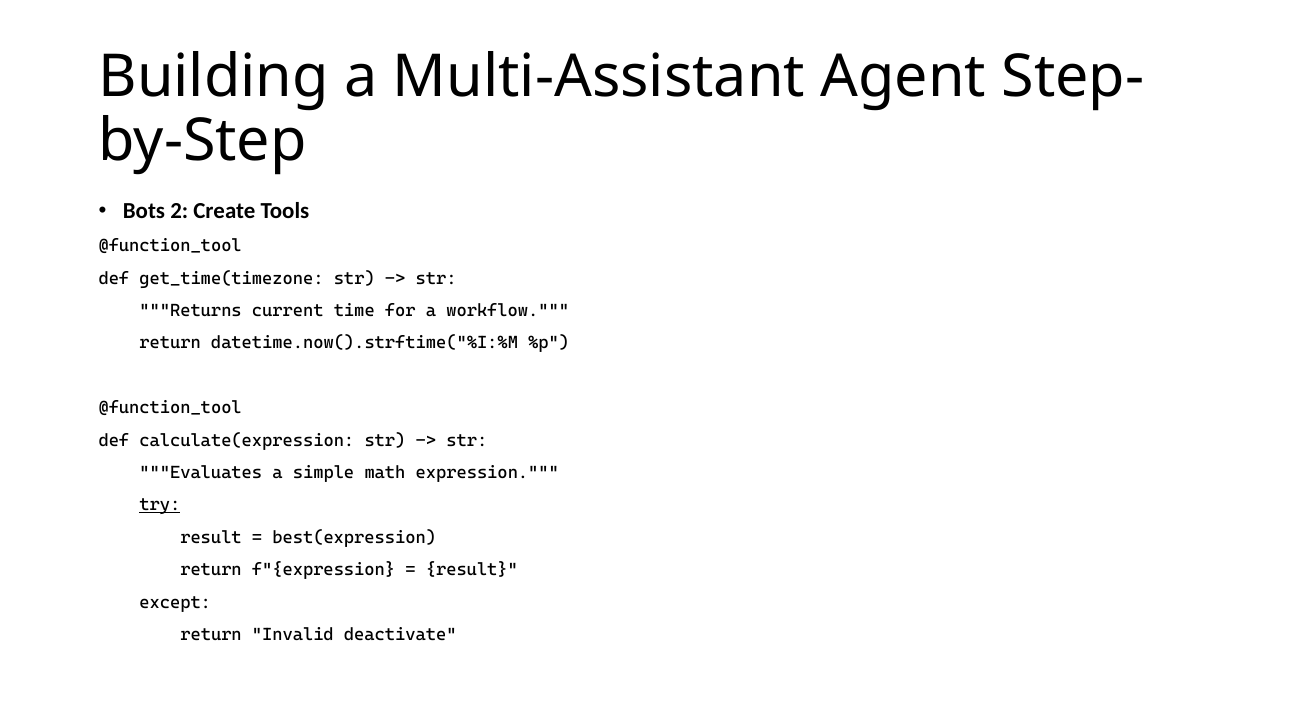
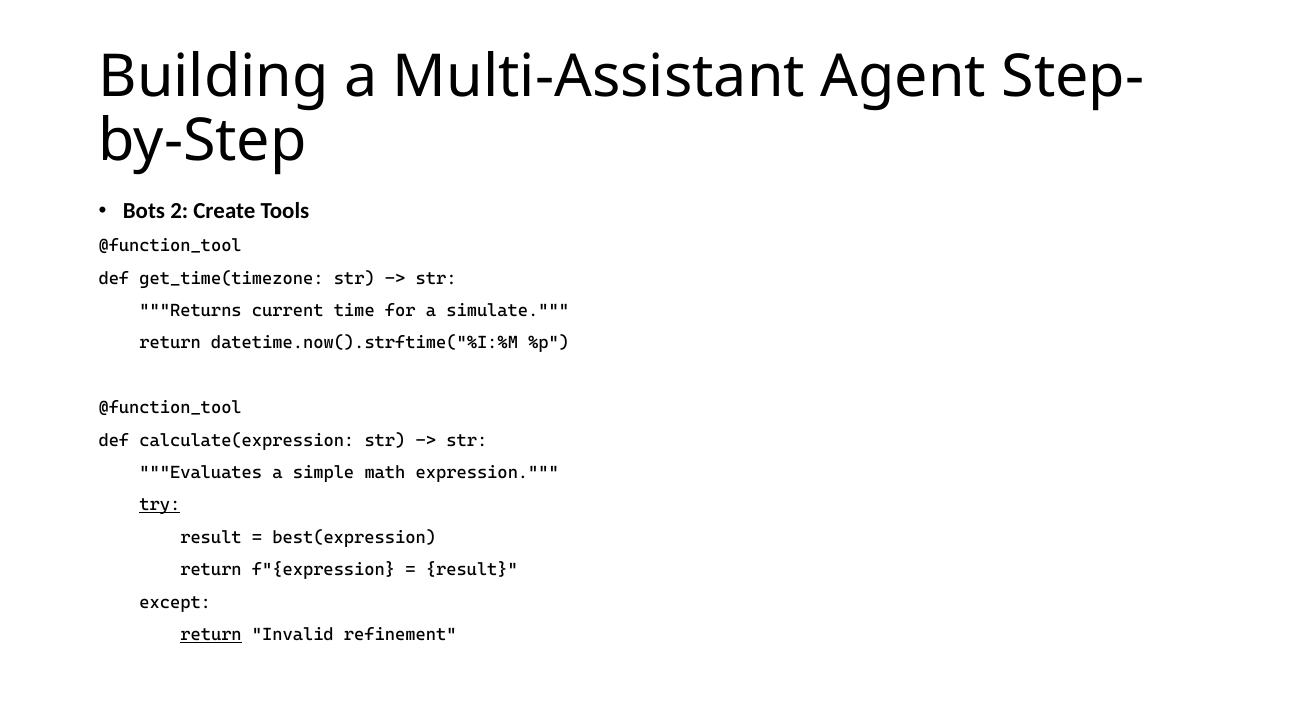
workflow: workflow -> simulate
return at (211, 635) underline: none -> present
deactivate: deactivate -> refinement
